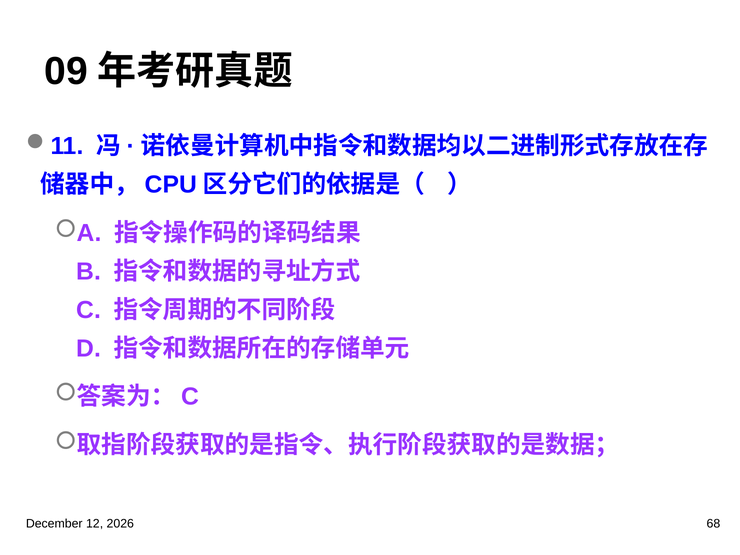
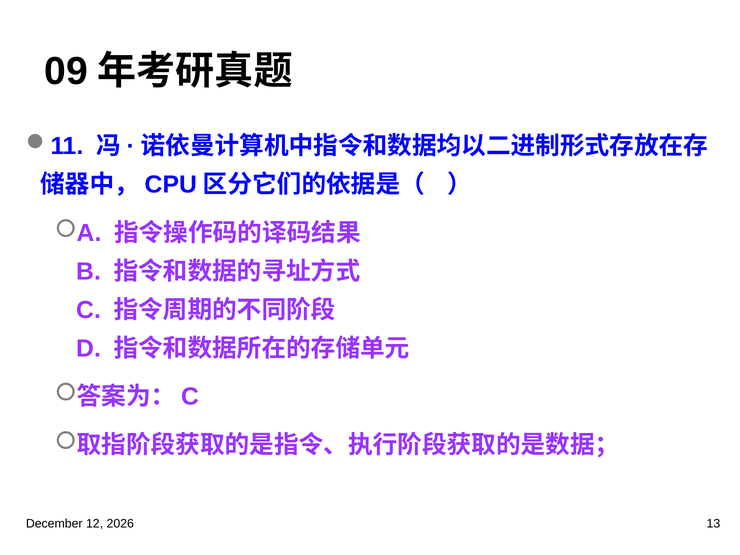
68: 68 -> 13
